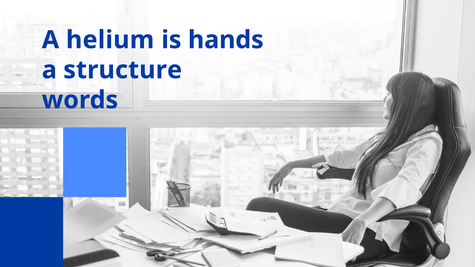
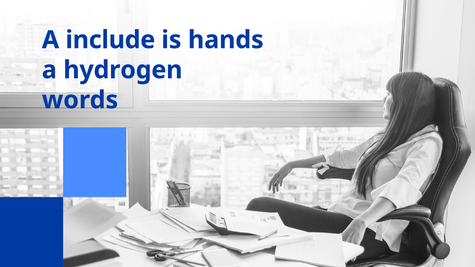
helium: helium -> include
structure: structure -> hydrogen
